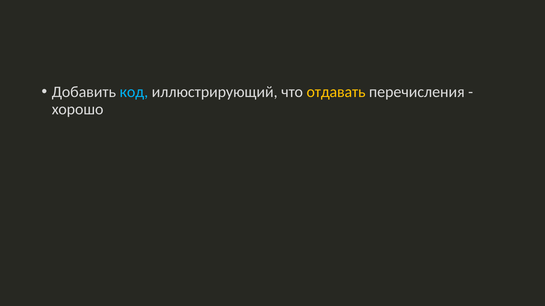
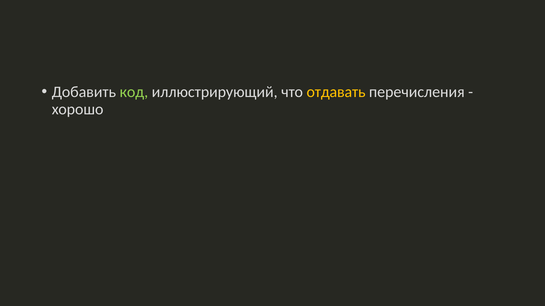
код colour: light blue -> light green
